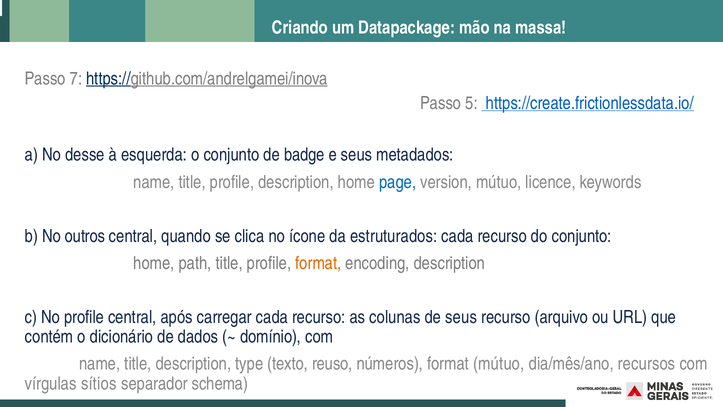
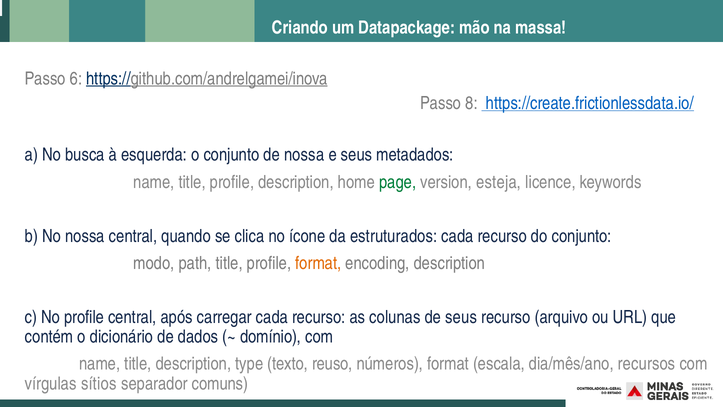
7: 7 -> 6
5: 5 -> 8
desse: desse -> busca
de badge: badge -> nossa
page colour: blue -> green
version mútuo: mútuo -> esteja
No outros: outros -> nossa
home at (154, 263): home -> modo
format mútuo: mútuo -> escala
schema: schema -> comuns
